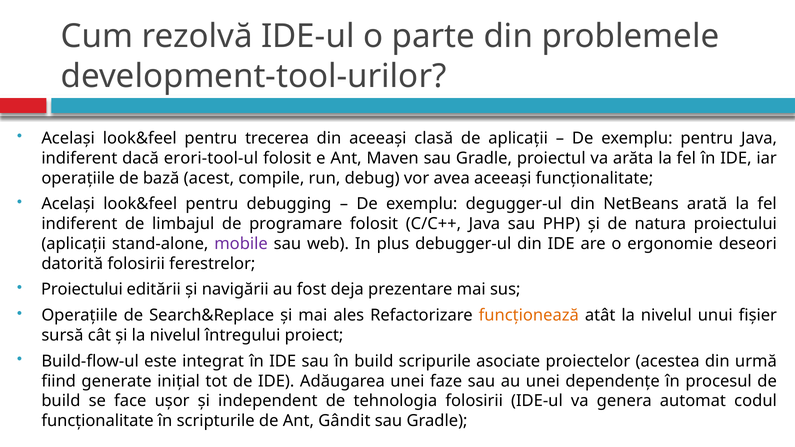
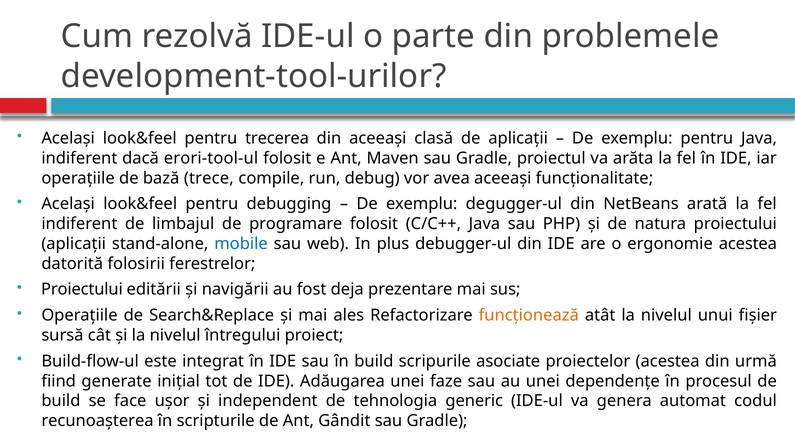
acest: acest -> trece
mobile colour: purple -> blue
ergonomie deseori: deseori -> acestea
tehnologia folosirii: folosirii -> generic
funcționalitate at (98, 421): funcționalitate -> recunoașterea
